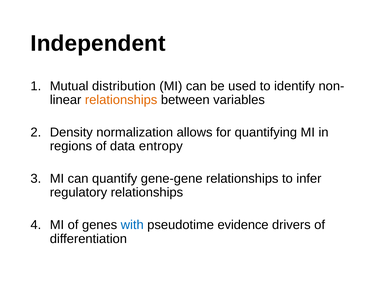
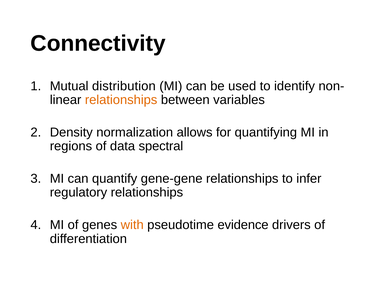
Independent: Independent -> Connectivity
entropy: entropy -> spectral
with colour: blue -> orange
